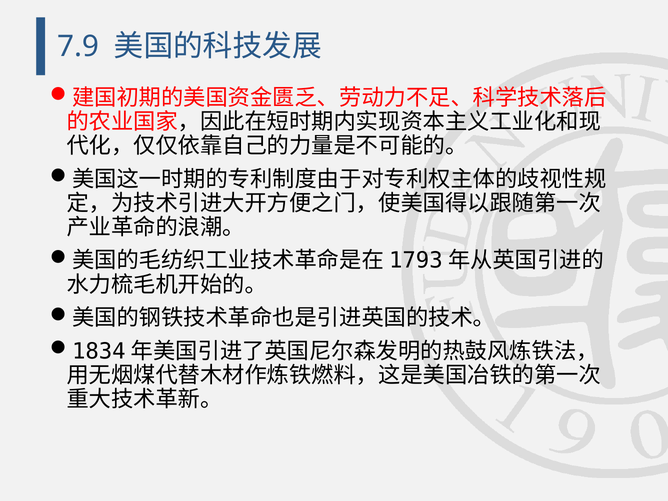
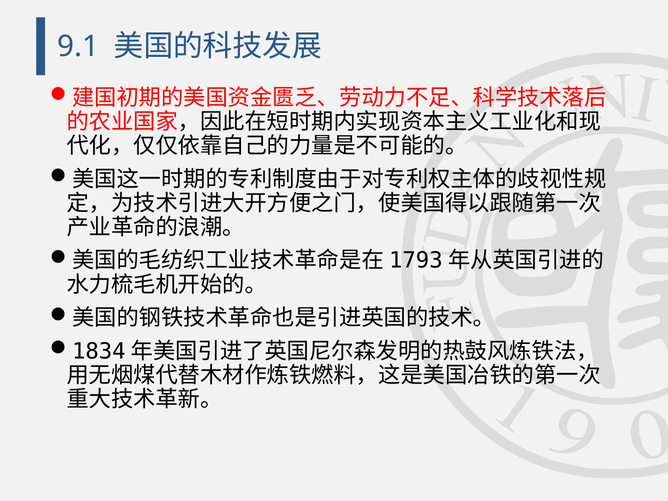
7.9: 7.9 -> 9.1
